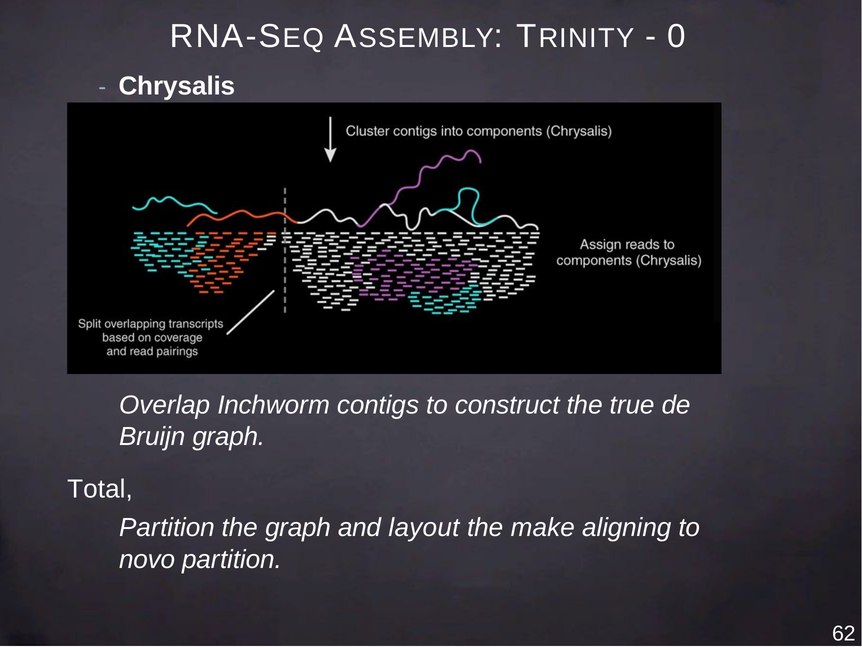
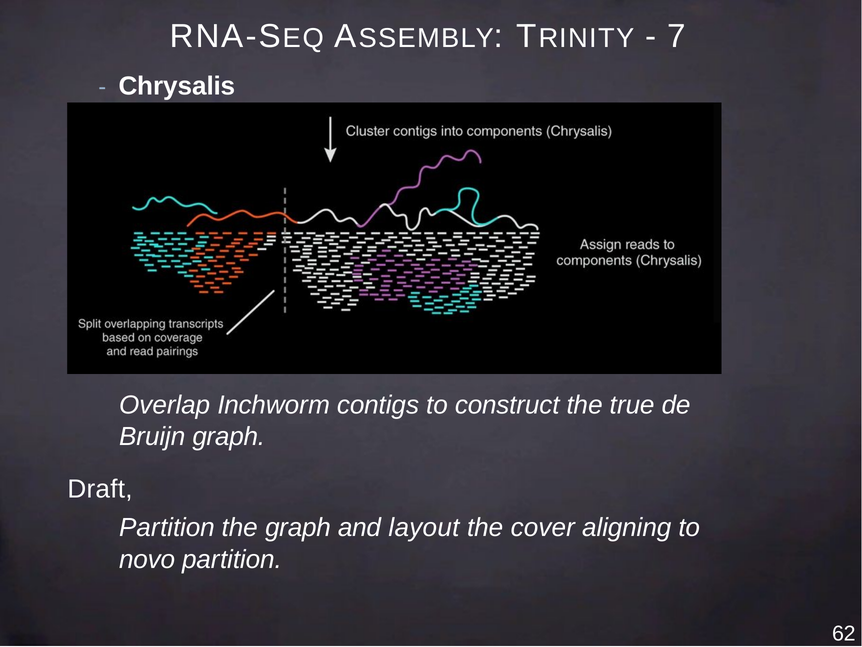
0: 0 -> 7
Total: Total -> Draft
make: make -> cover
